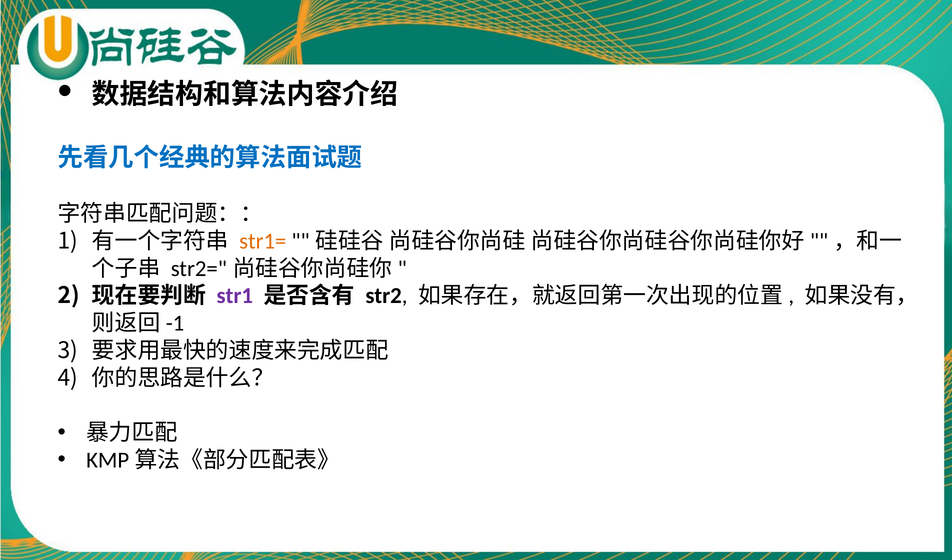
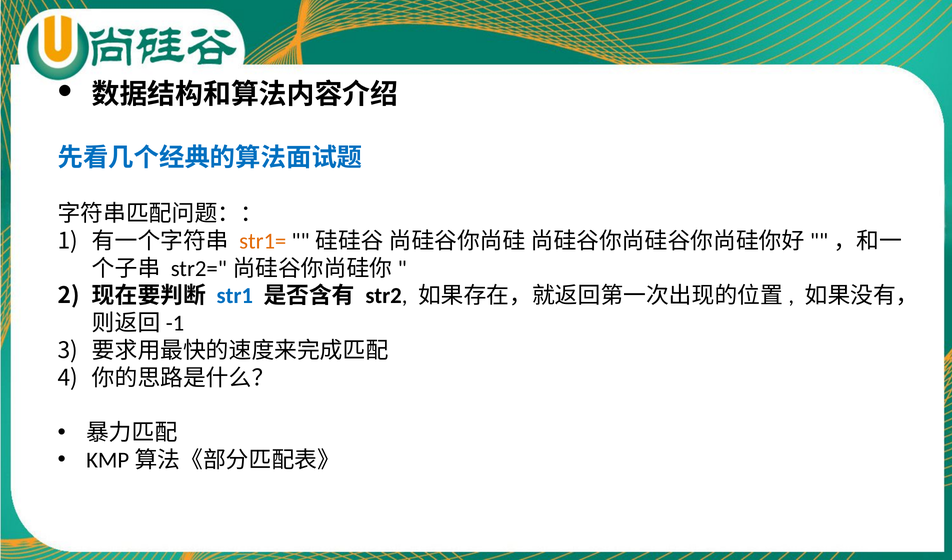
str1 colour: purple -> blue
